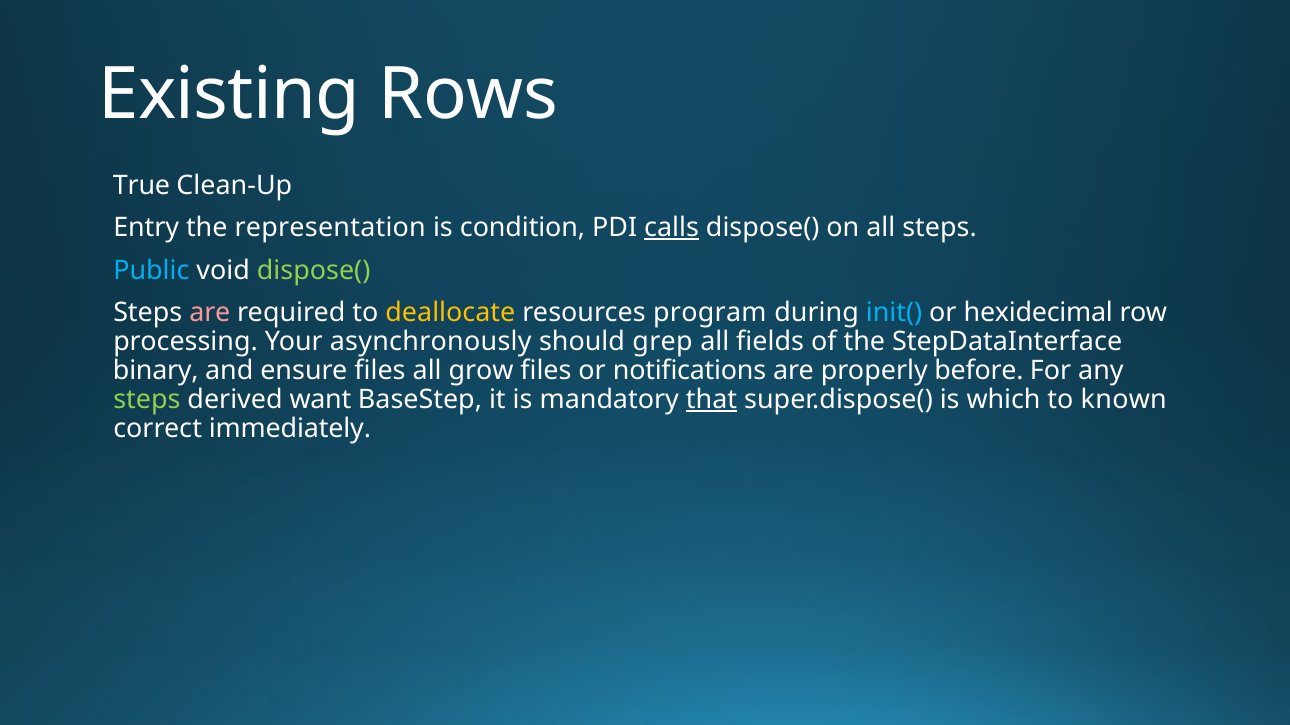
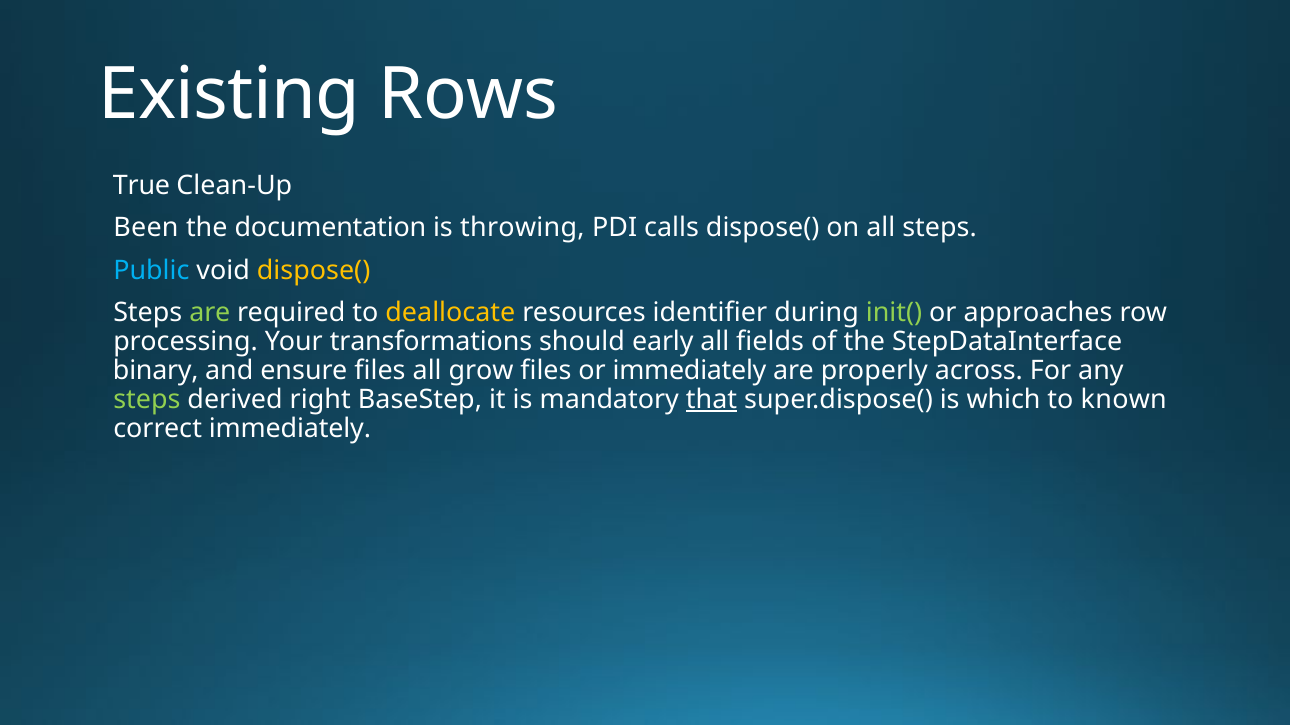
Entry: Entry -> Been
representation: representation -> documentation
condition: condition -> throwing
calls underline: present -> none
dispose( at (314, 270) colour: light green -> yellow
are at (210, 313) colour: pink -> light green
program: program -> identifier
init( colour: light blue -> light green
hexidecimal: hexidecimal -> approaches
asynchronously: asynchronously -> transformations
grep: grep -> early
or notifications: notifications -> immediately
before: before -> across
want: want -> right
